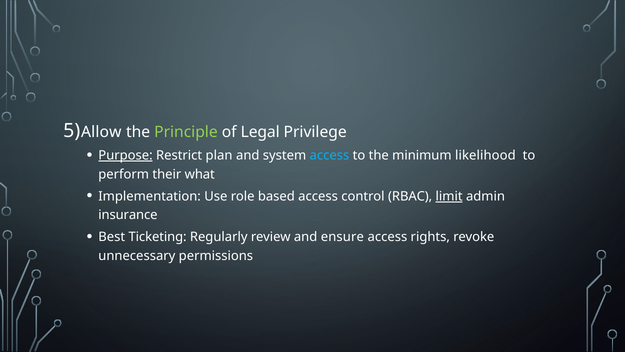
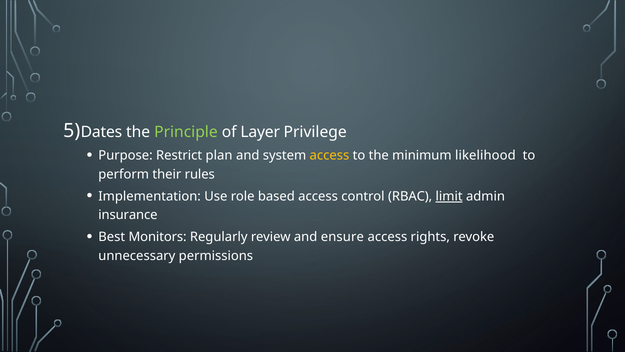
Allow: Allow -> Dates
Legal: Legal -> Layer
Purpose underline: present -> none
access at (329, 155) colour: light blue -> yellow
what: what -> rules
Ticketing: Ticketing -> Monitors
